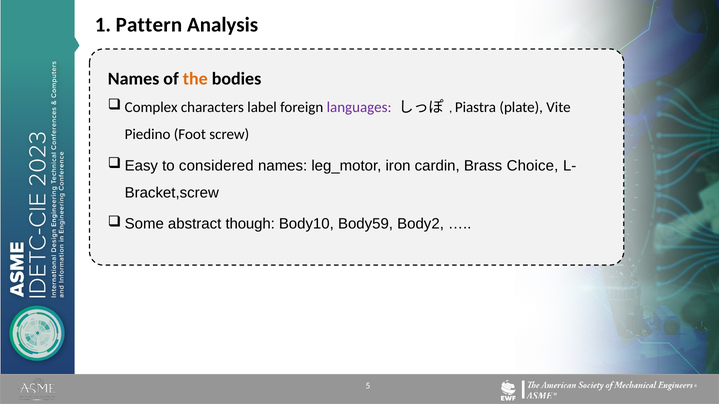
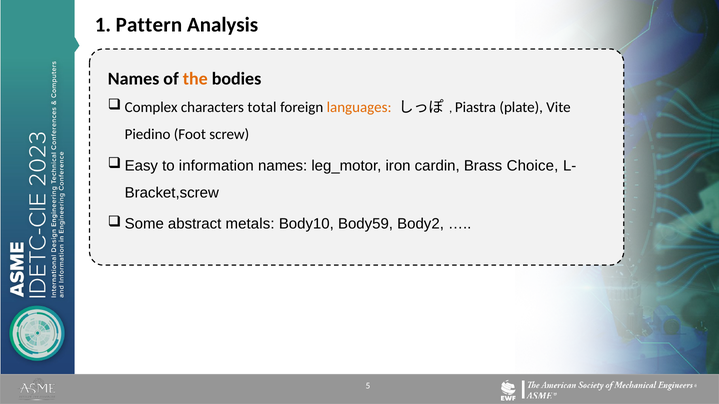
label: label -> total
languages colour: purple -> orange
considered: considered -> information
though: though -> metals
